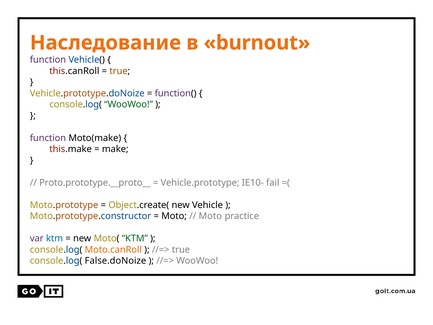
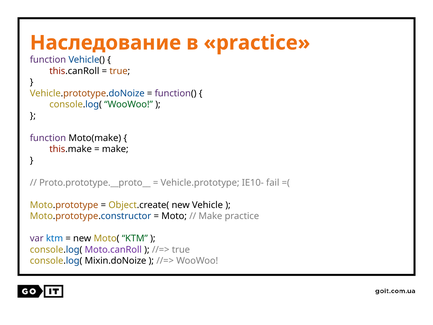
в burnout: burnout -> practice
Moto at (210, 216): Moto -> Make
Moto.canRoll colour: orange -> purple
False.doNoize: False.doNoize -> Mixin.doNoize
